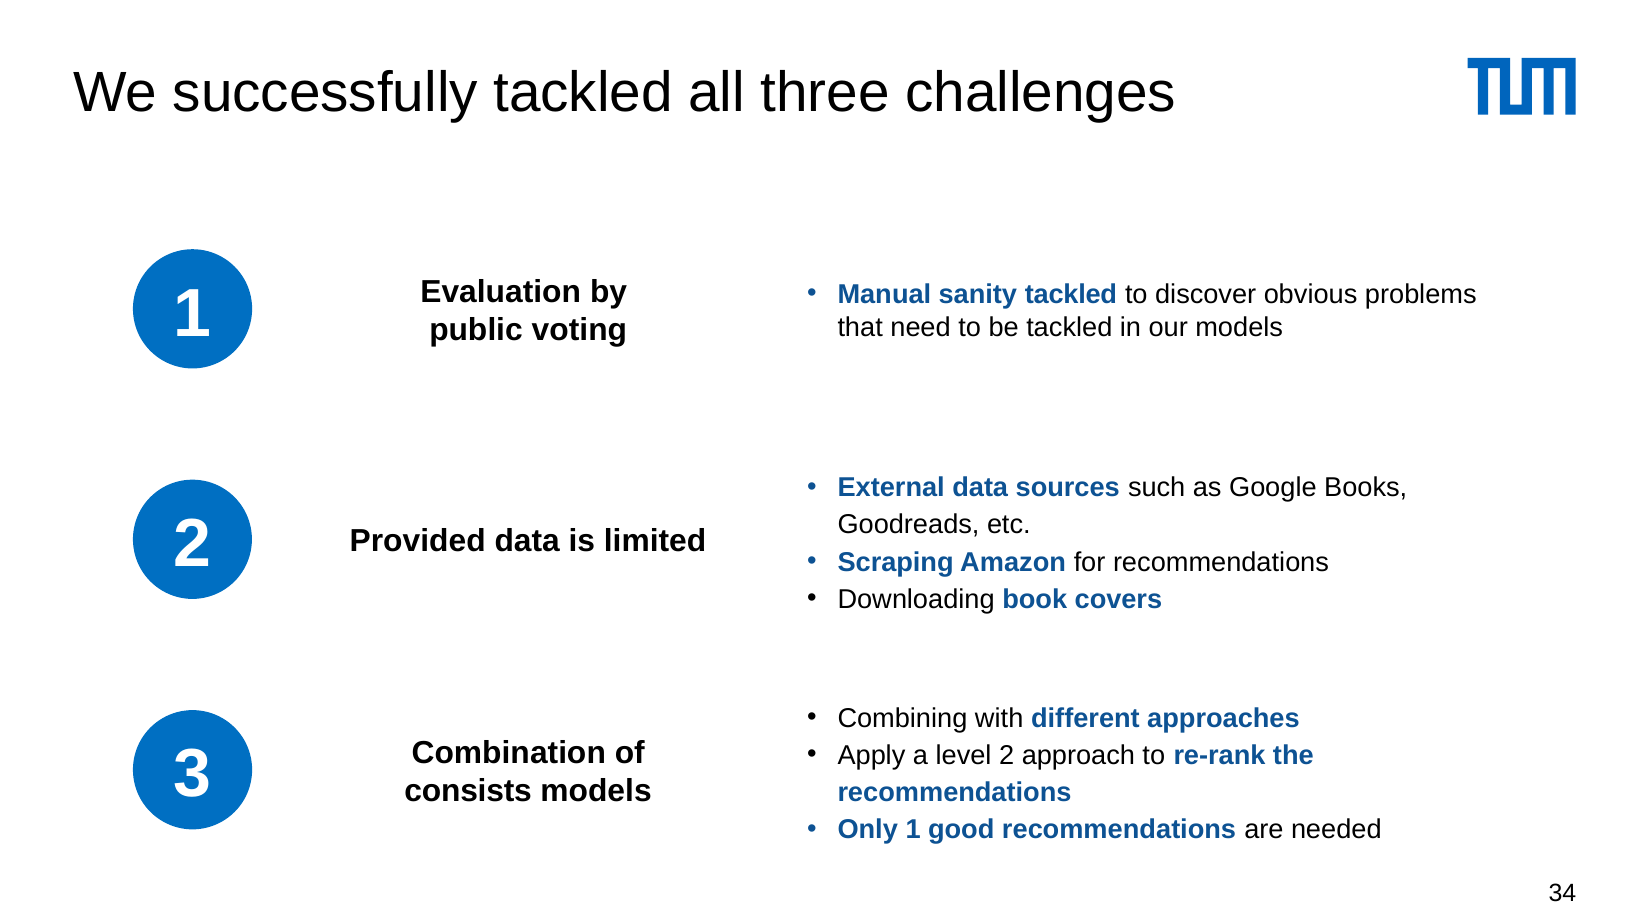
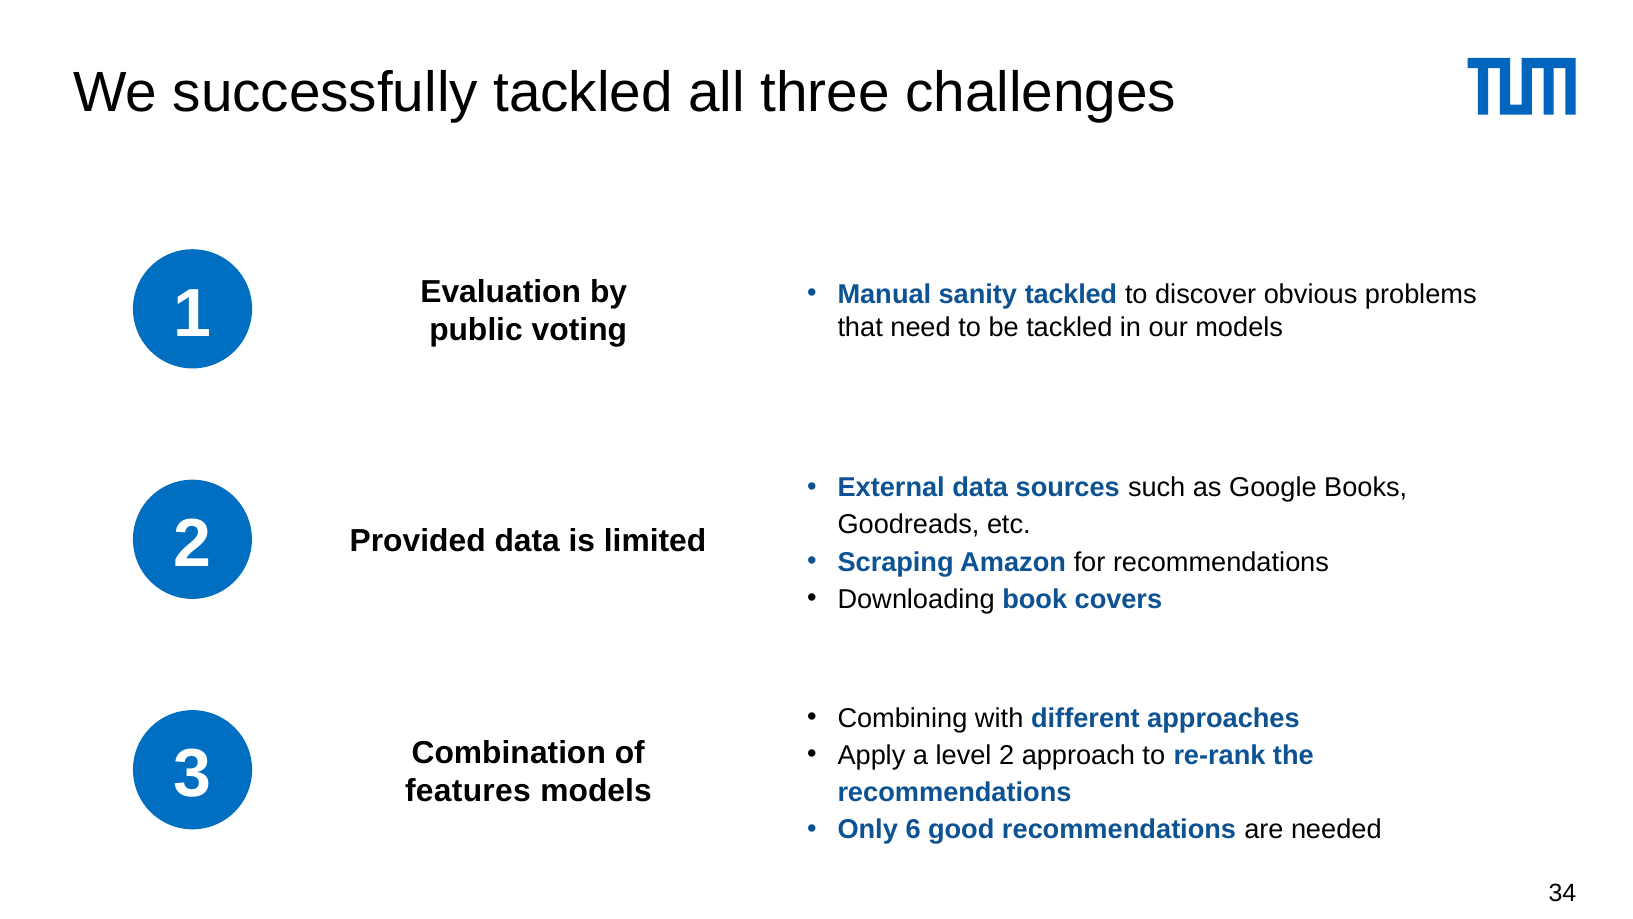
consists: consists -> features
Only 1: 1 -> 6
